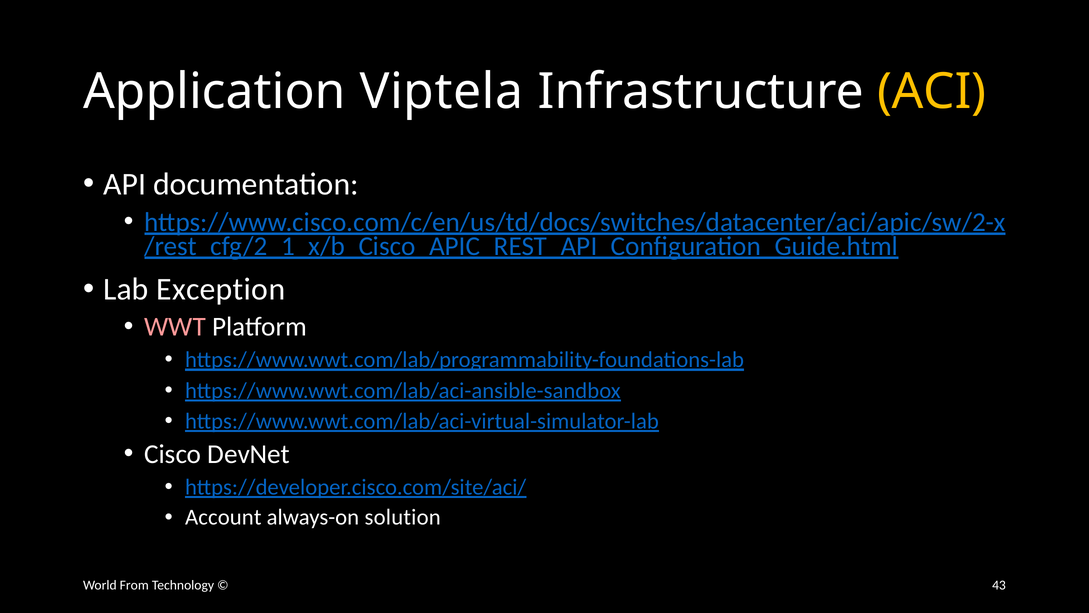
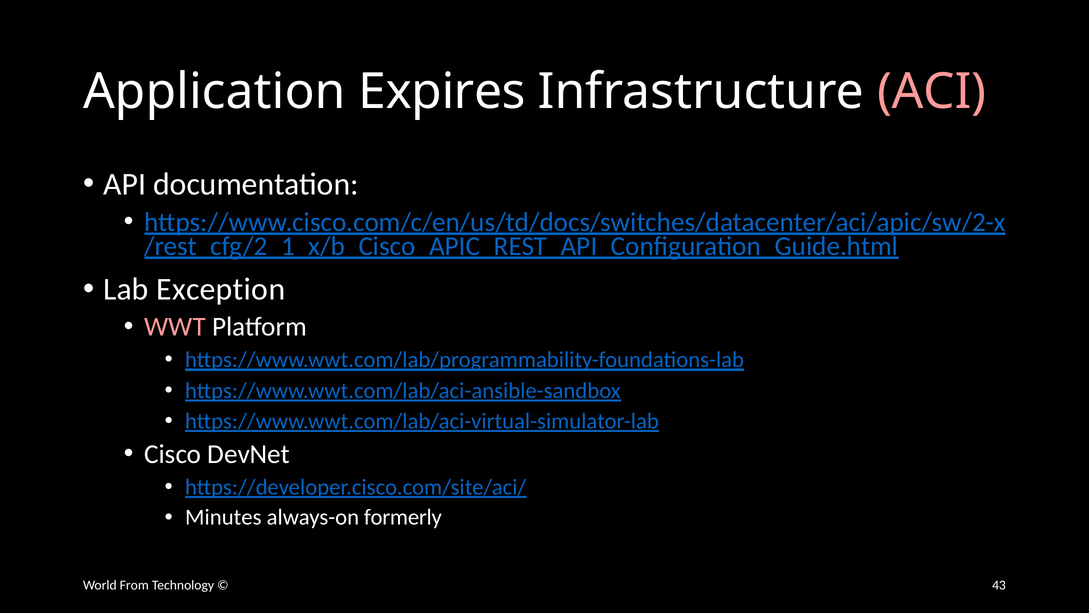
Viptela: Viptela -> Expires
ACI colour: yellow -> pink
Account: Account -> Minutes
solution: solution -> formerly
